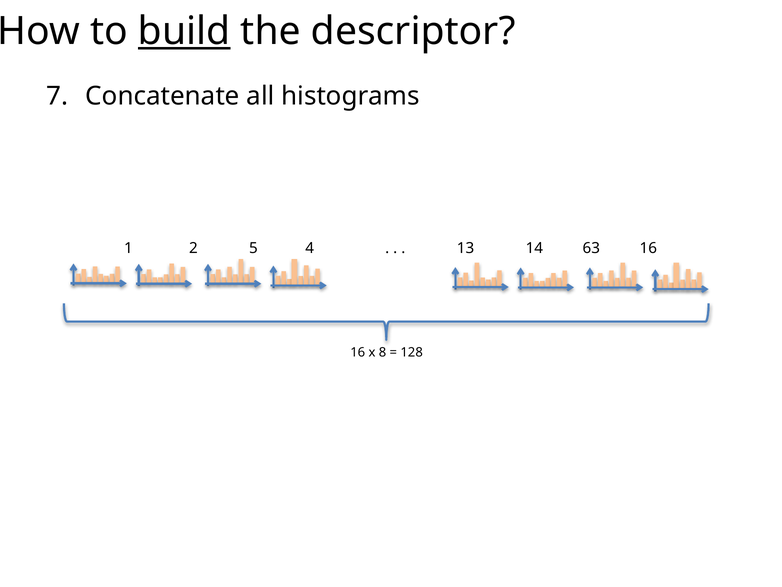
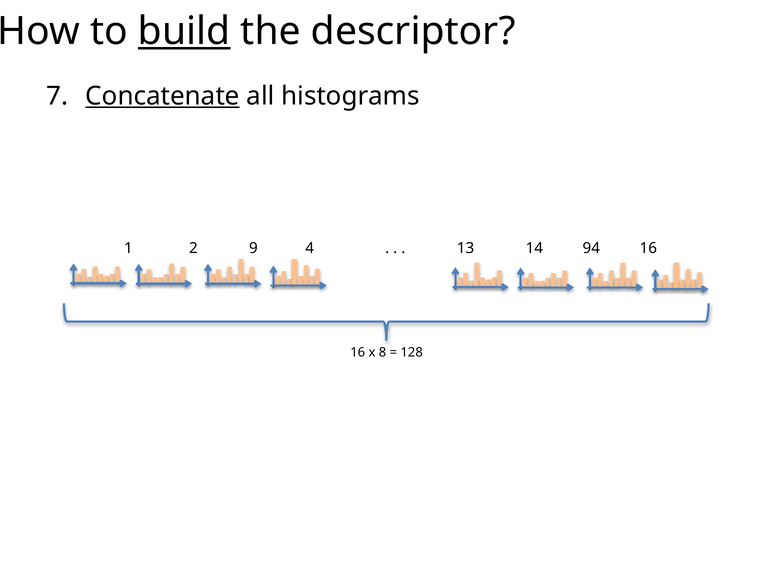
Concatenate underline: none -> present
5: 5 -> 9
63: 63 -> 94
